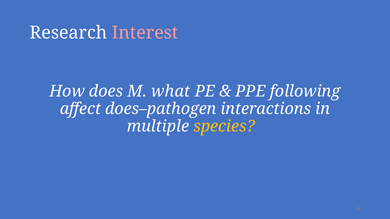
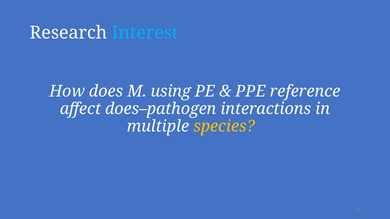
Interest colour: pink -> light blue
what: what -> using
following: following -> reference
